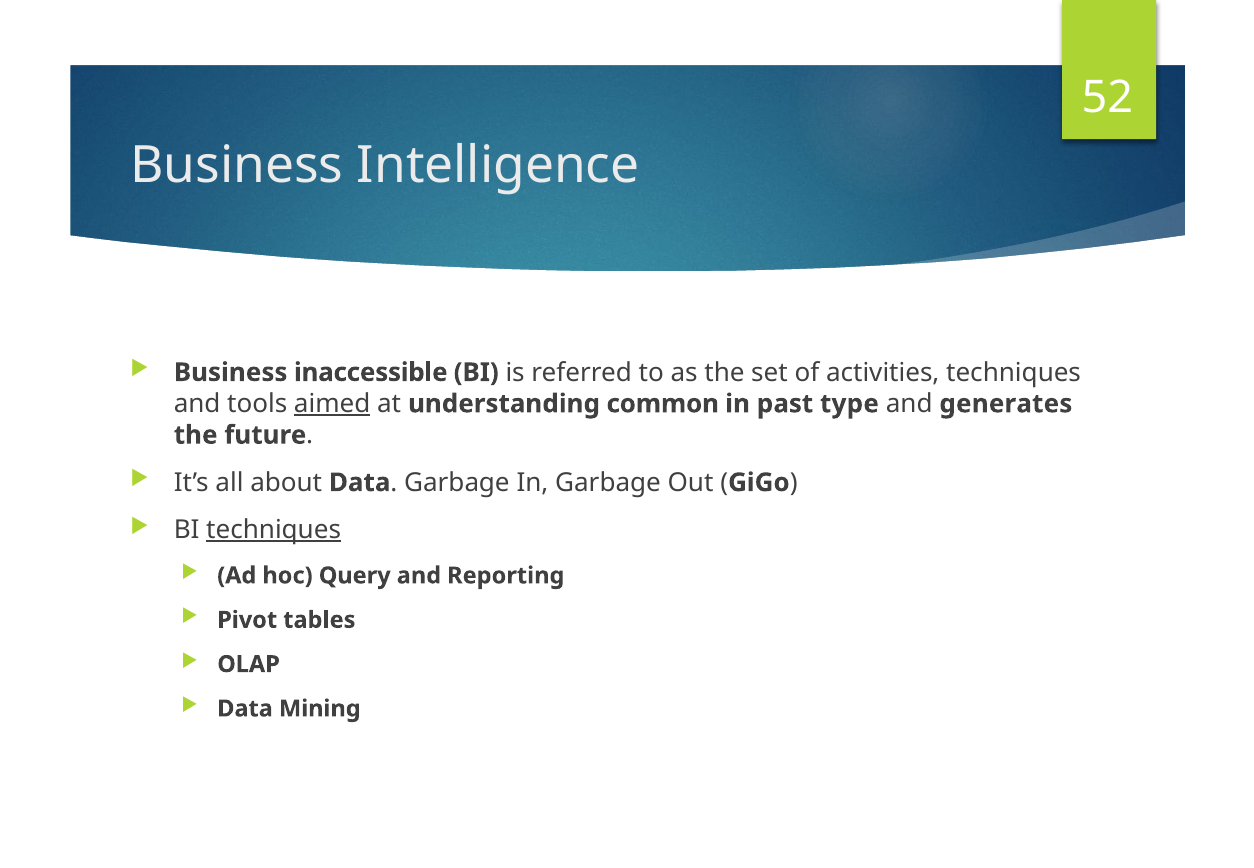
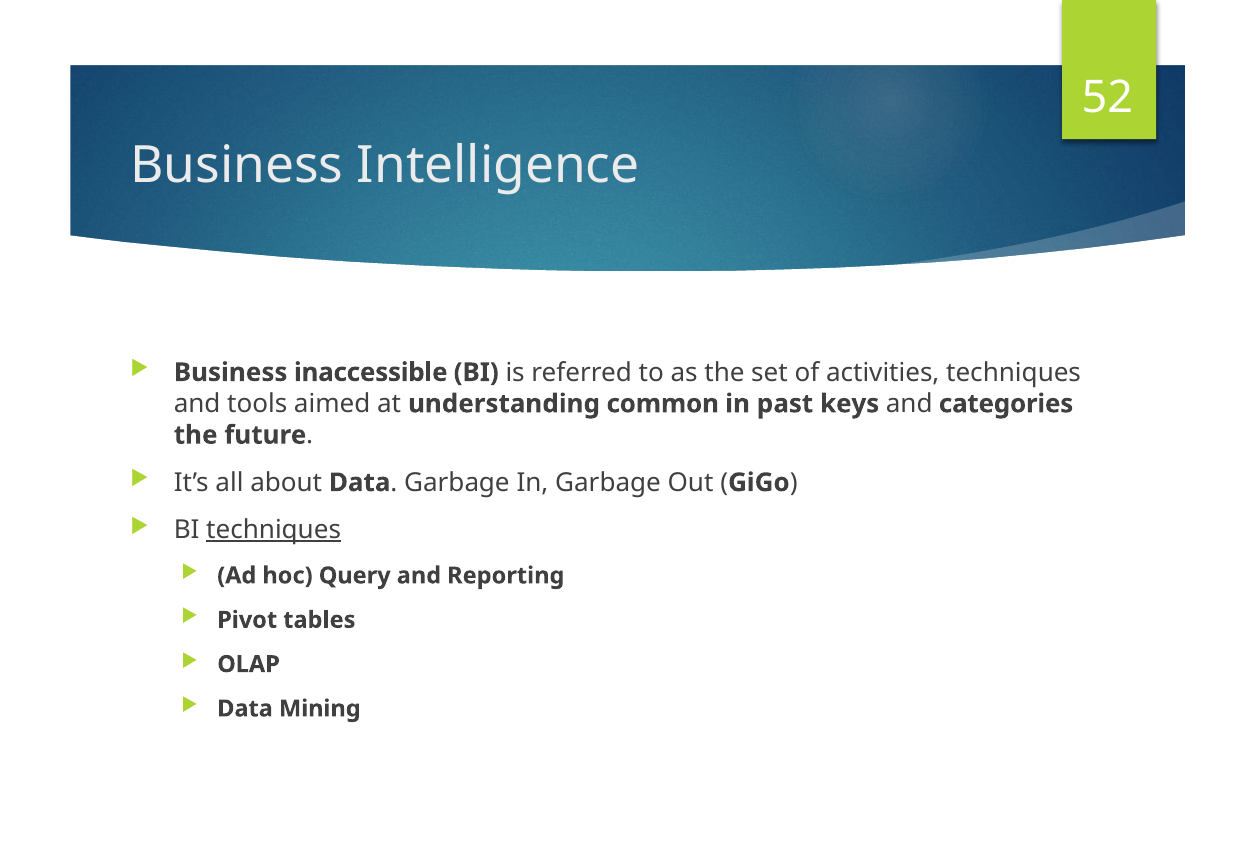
aimed underline: present -> none
type: type -> keys
generates: generates -> categories
